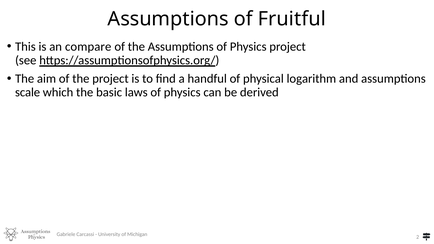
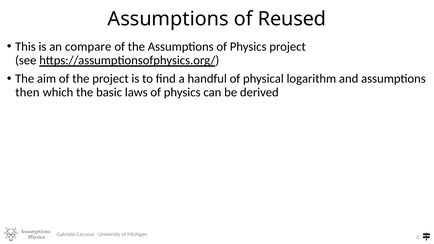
Fruitful: Fruitful -> Reused
scale: scale -> then
